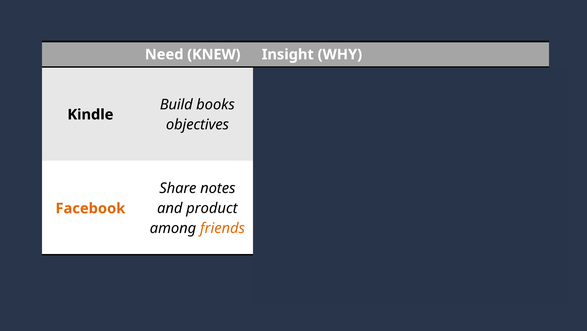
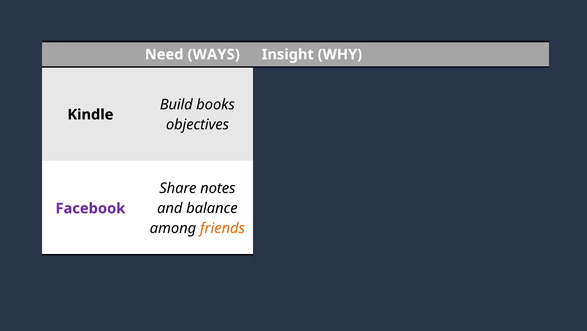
KNEW: KNEW -> WAYS
product: product -> balance
Facebook colour: orange -> purple
